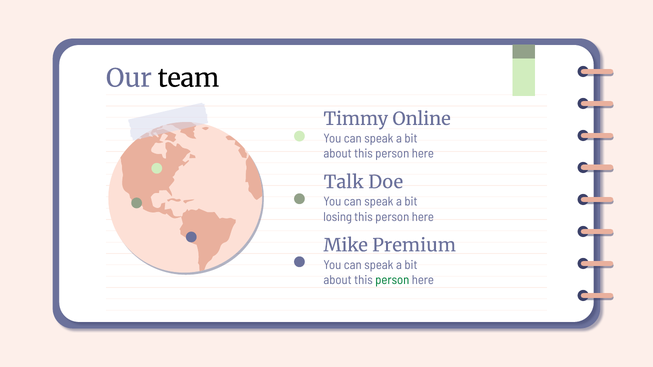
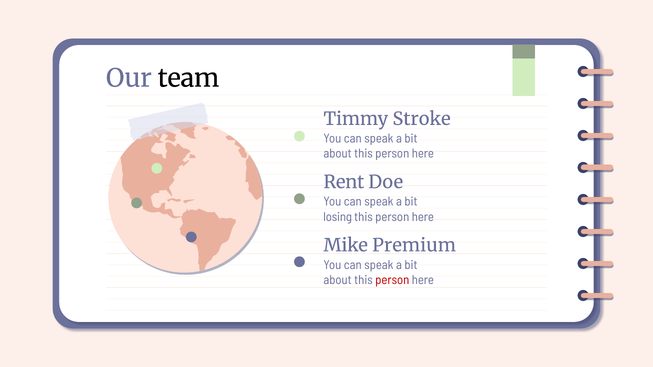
Online: Online -> Stroke
Talk: Talk -> Rent
person at (392, 280) colour: green -> red
